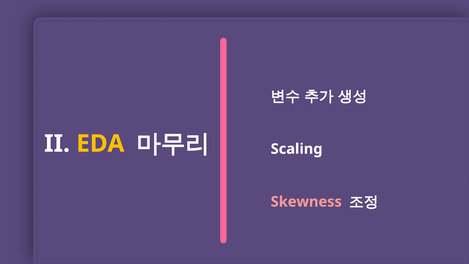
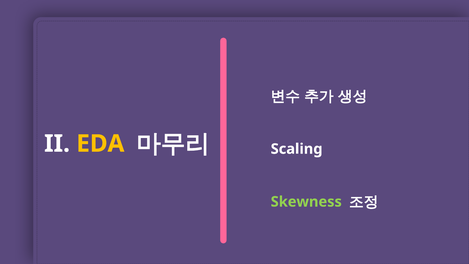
Skewness colour: pink -> light green
